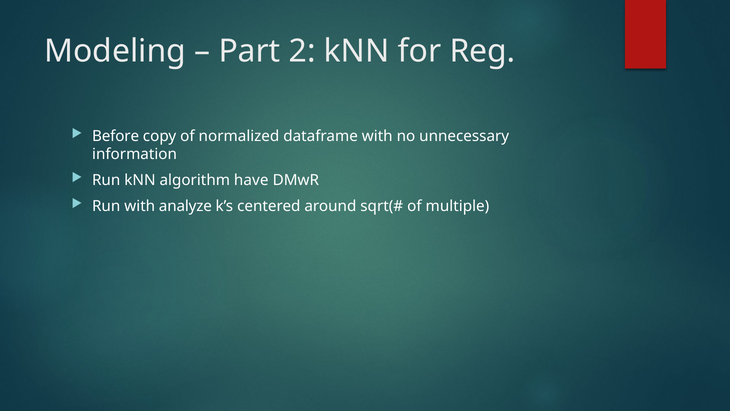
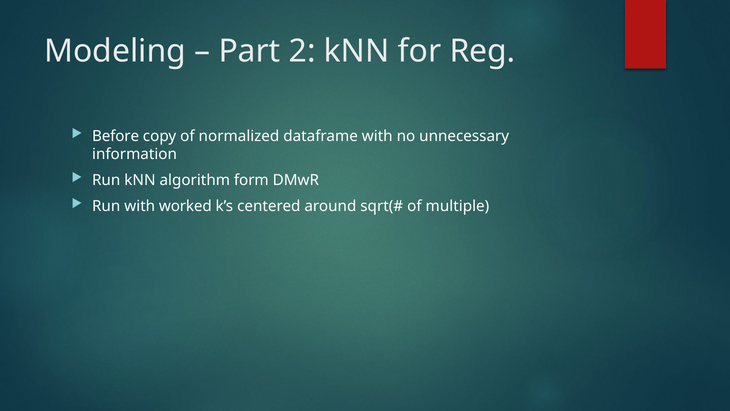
have: have -> form
analyze: analyze -> worked
